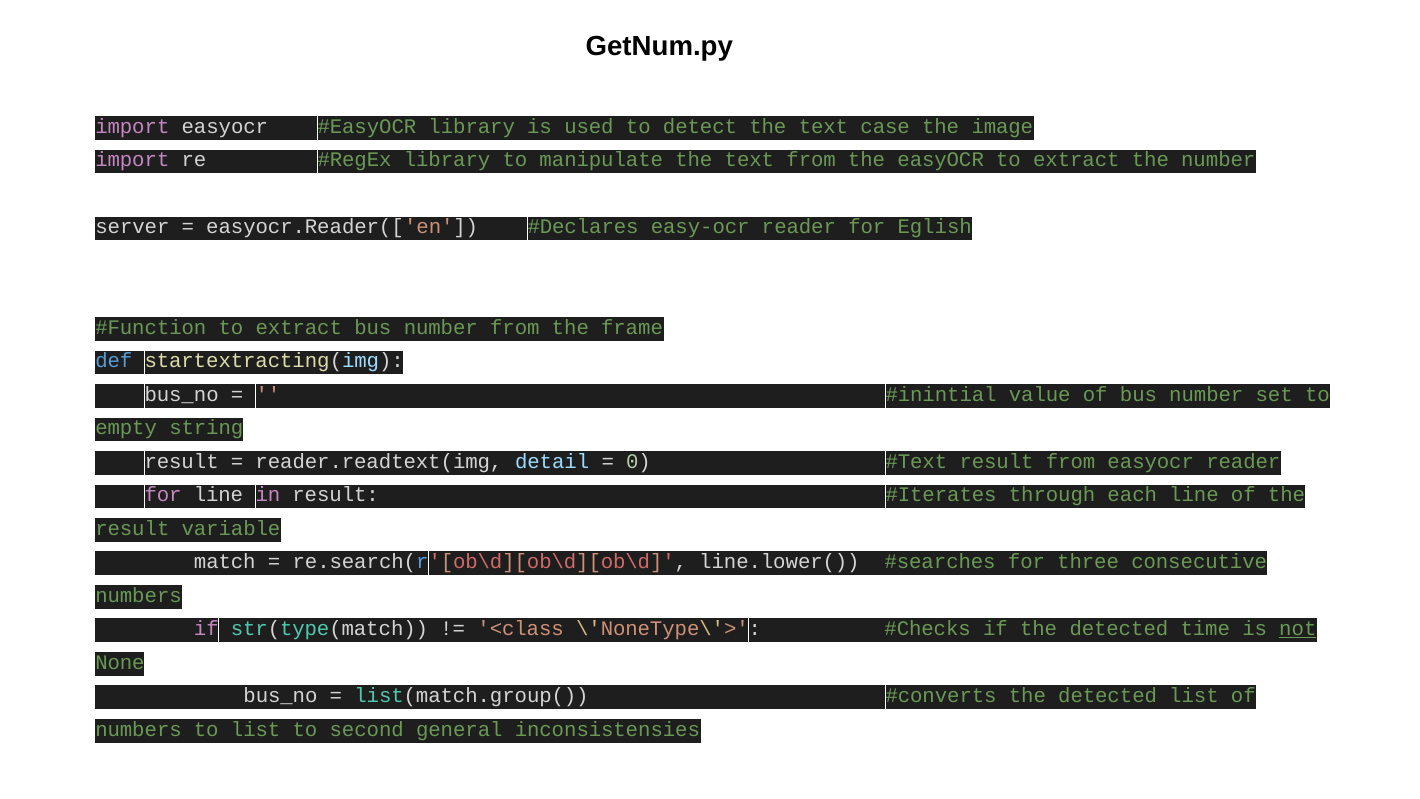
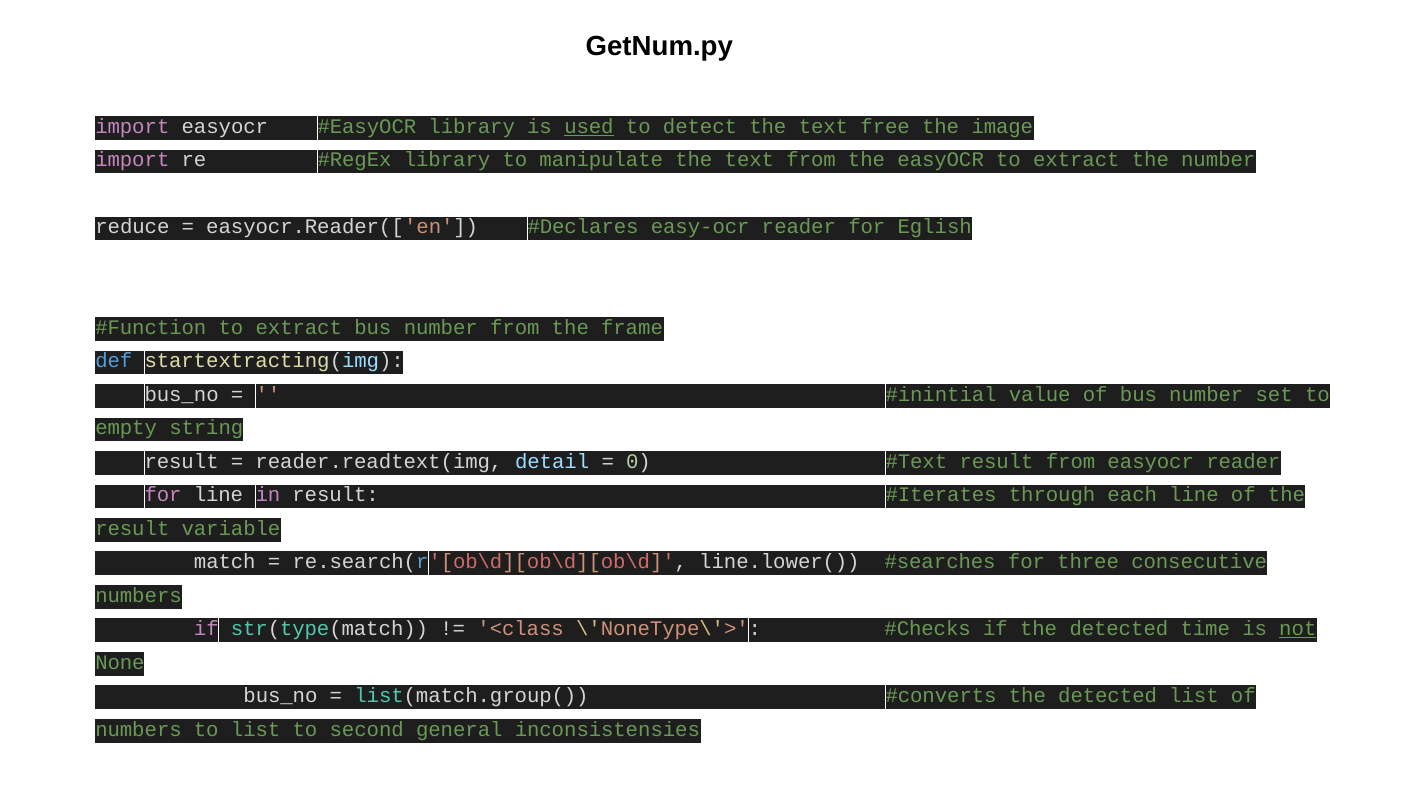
used underline: none -> present
case: case -> free
server: server -> reduce
